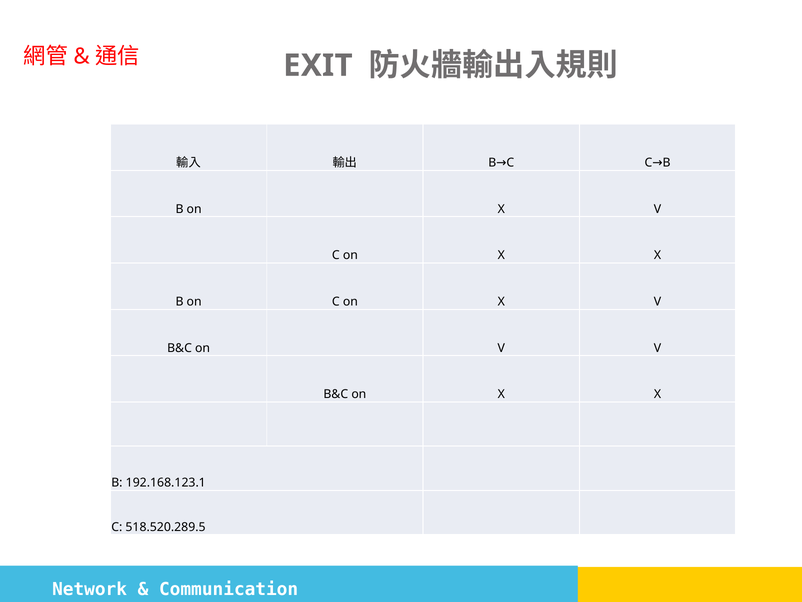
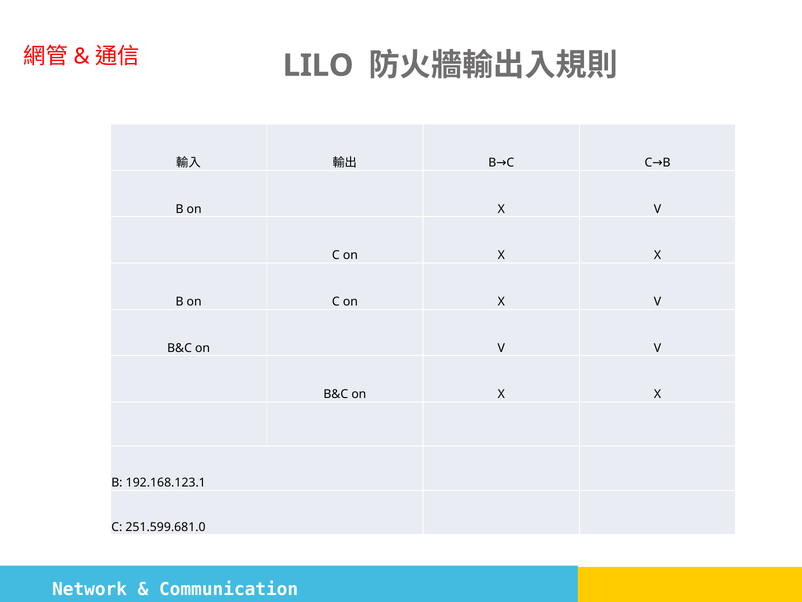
EXIT: EXIT -> LILO
518.520.289.5: 518.520.289.5 -> 251.599.681.0
